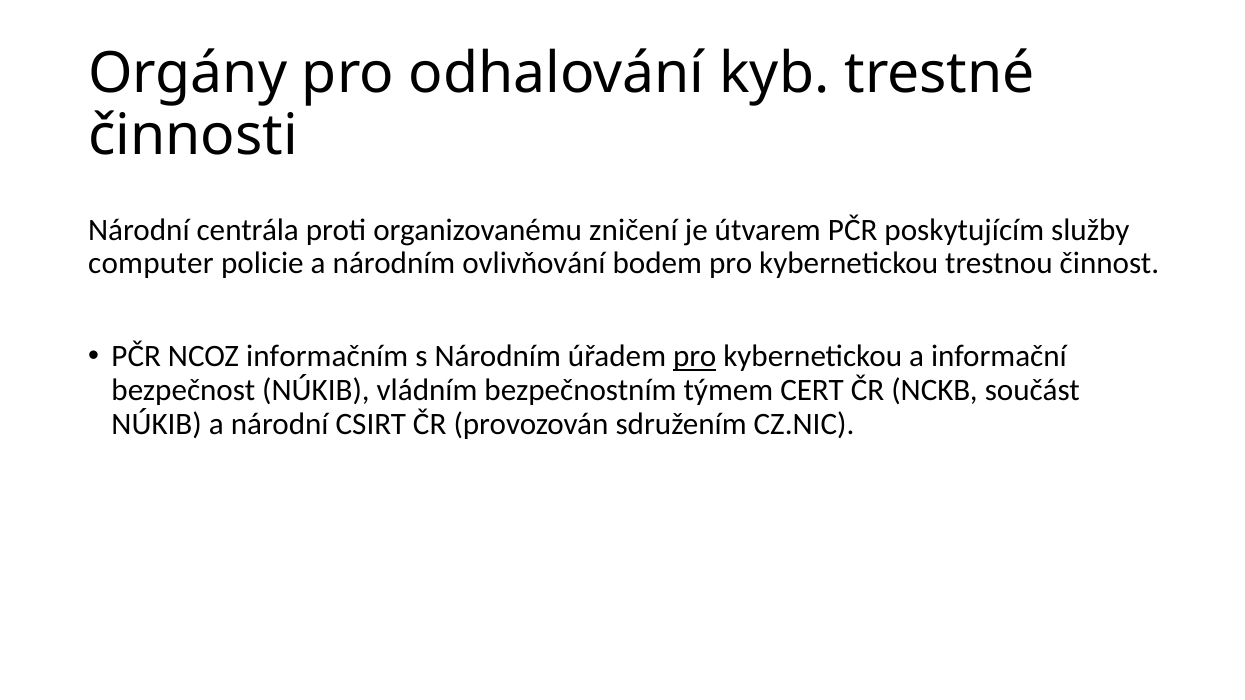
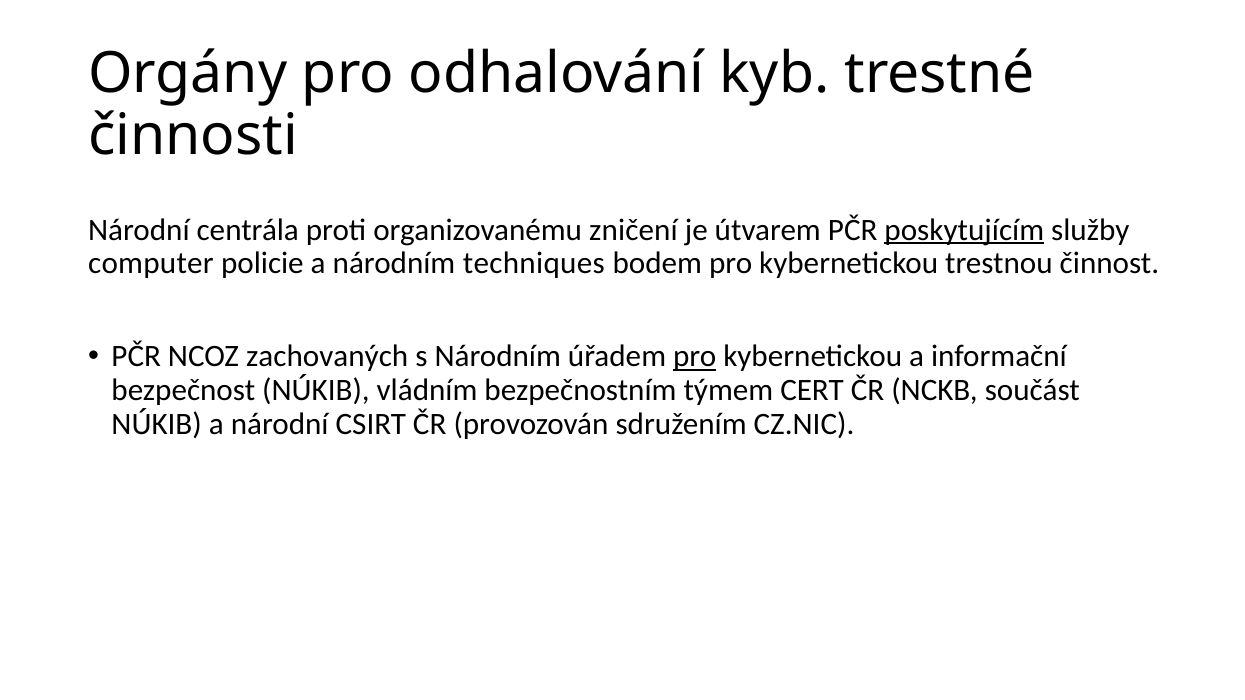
poskytujícím underline: none -> present
ovlivňování: ovlivňování -> techniques
informačním: informačním -> zachovaných
